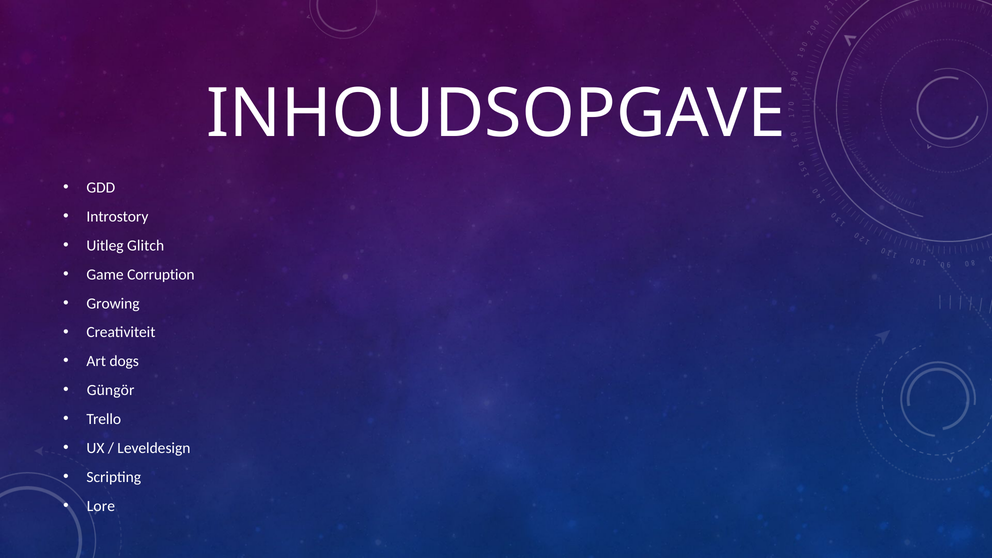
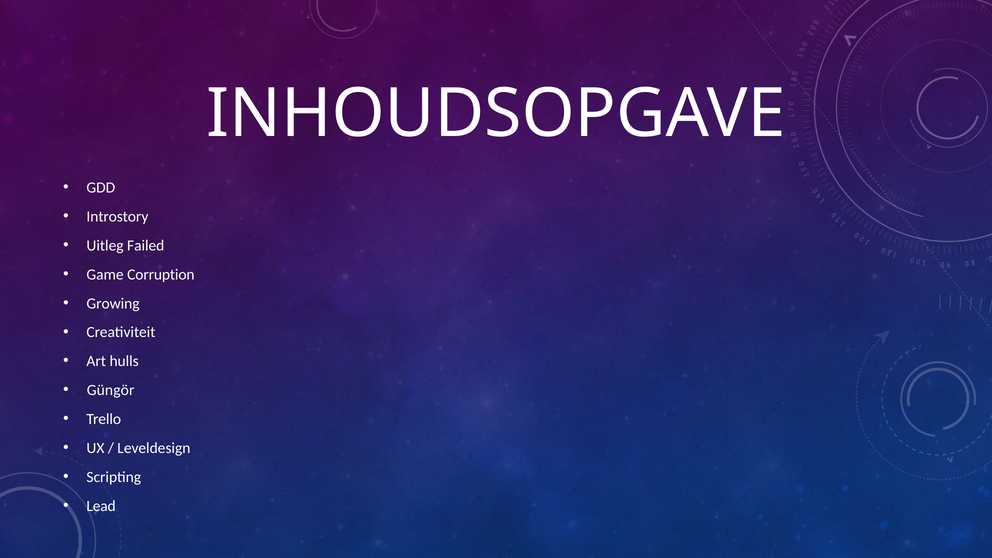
Glitch: Glitch -> Failed
dogs: dogs -> hulls
Lore: Lore -> Lead
